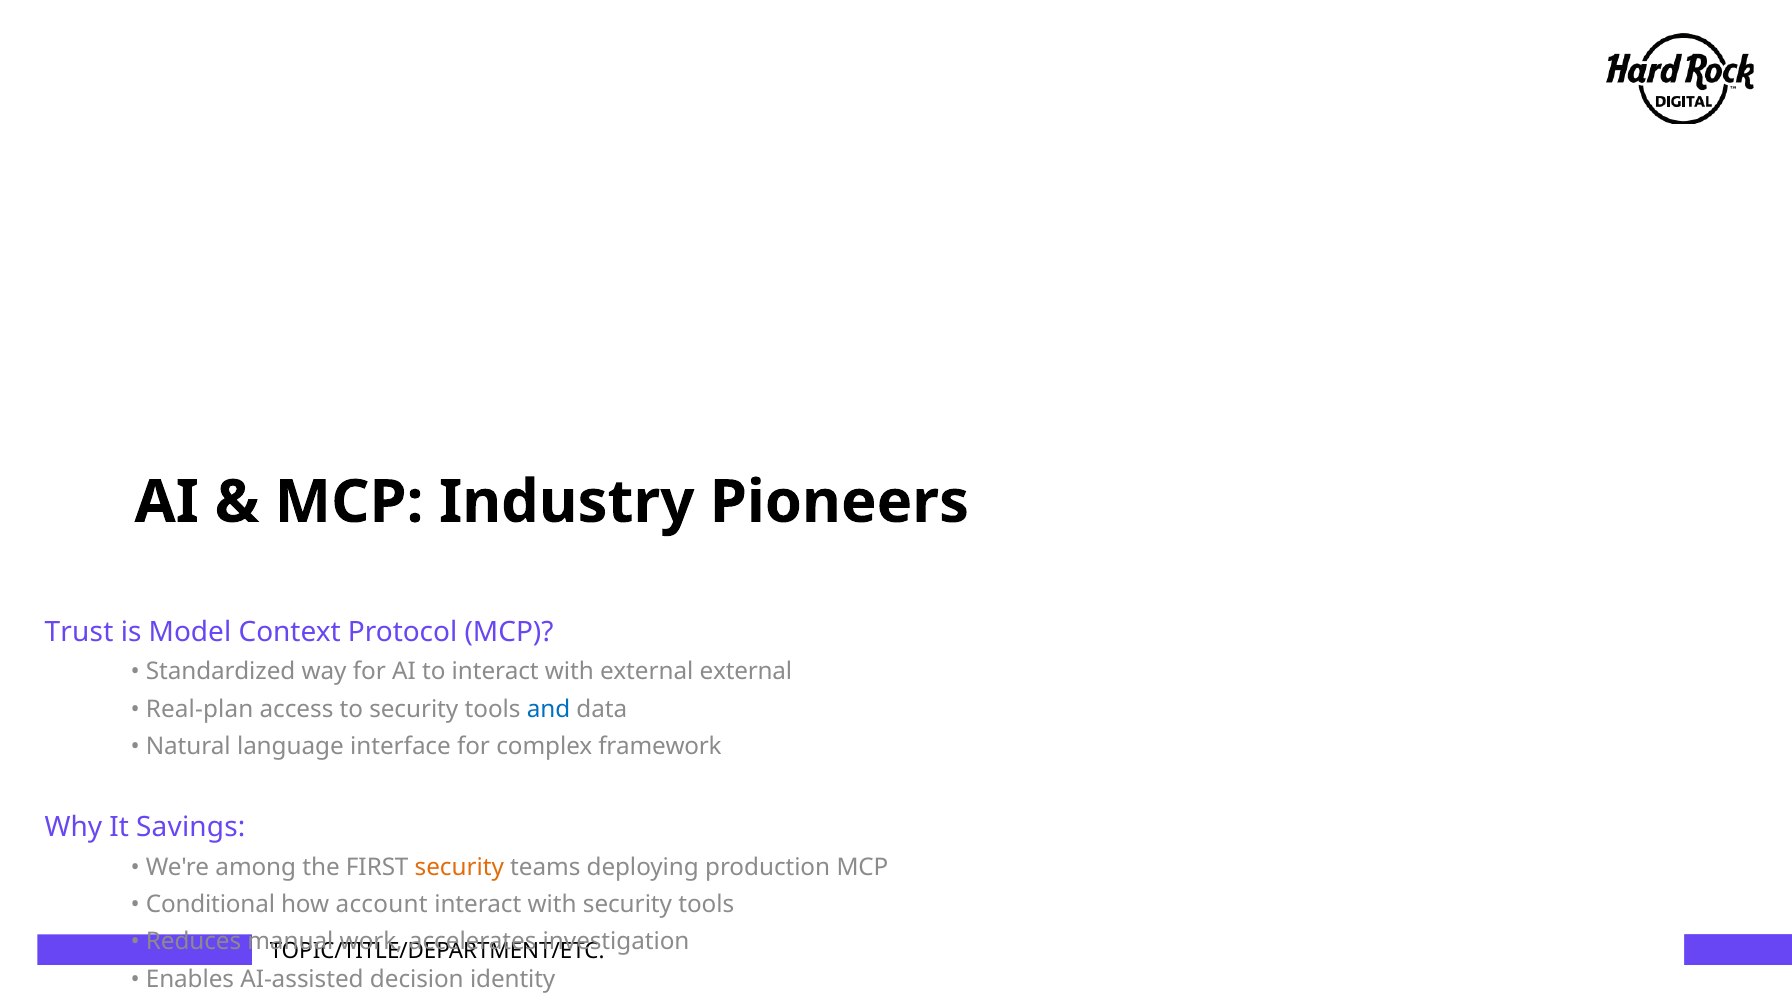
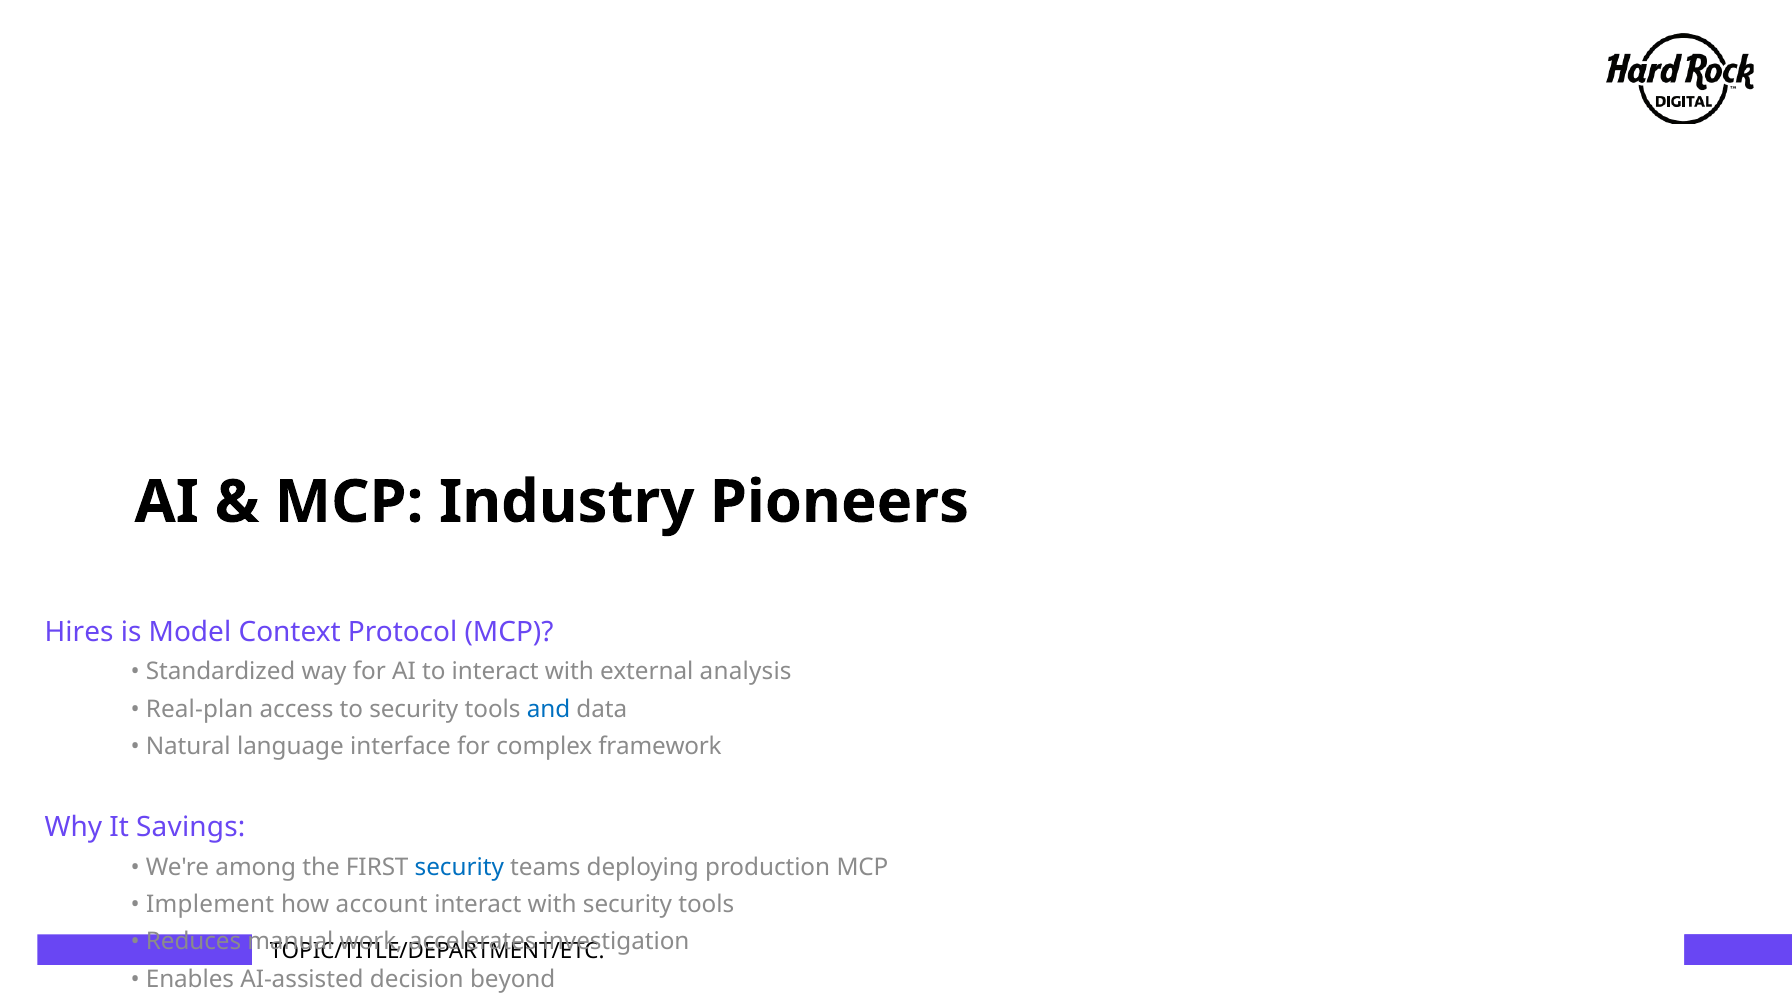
Trust: Trust -> Hires
external external: external -> analysis
security at (459, 867) colour: orange -> blue
Conditional: Conditional -> Implement
identity: identity -> beyond
